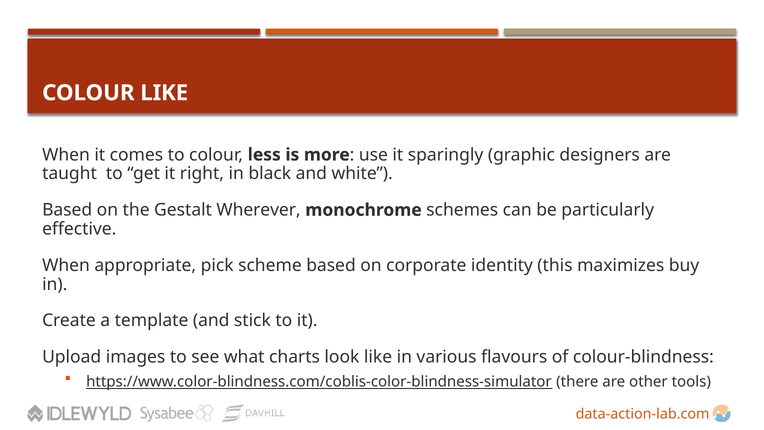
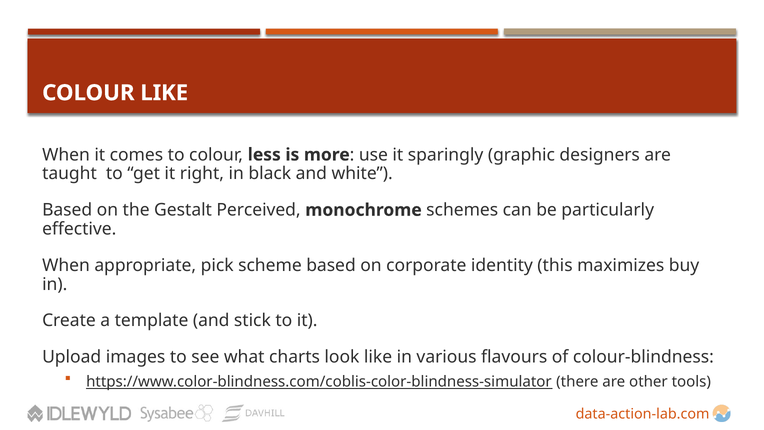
Wherever: Wherever -> Perceived
